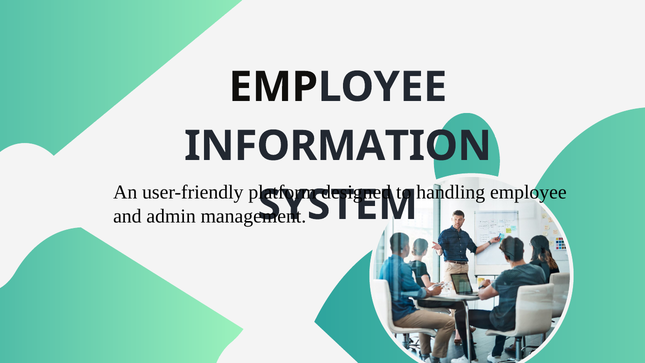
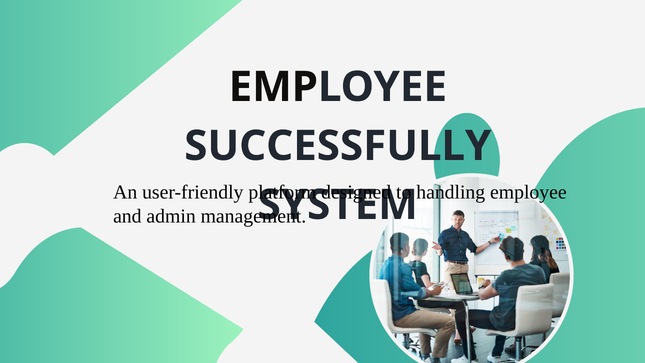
INFORMATION: INFORMATION -> SUCCESSFULLY
